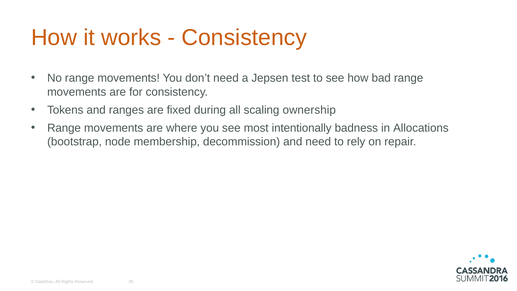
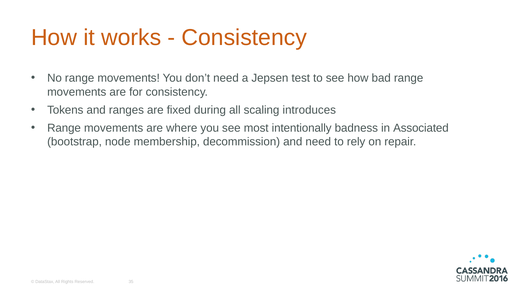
ownership: ownership -> introduces
Allocations: Allocations -> Associated
